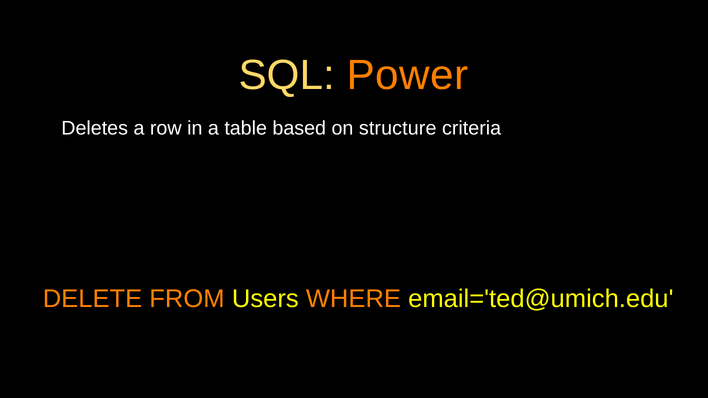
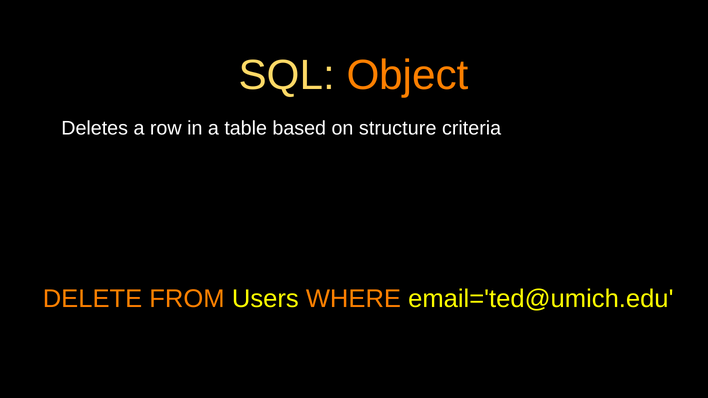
Power: Power -> Object
